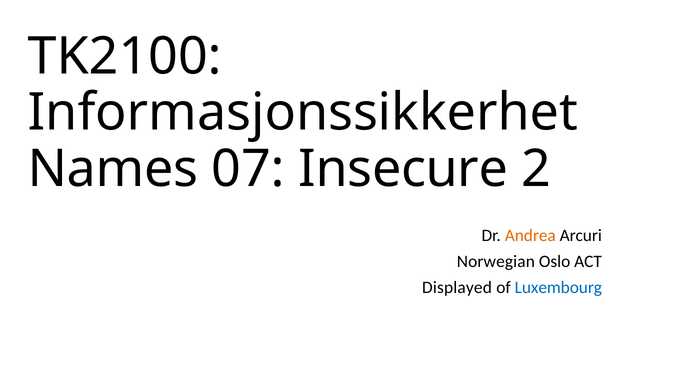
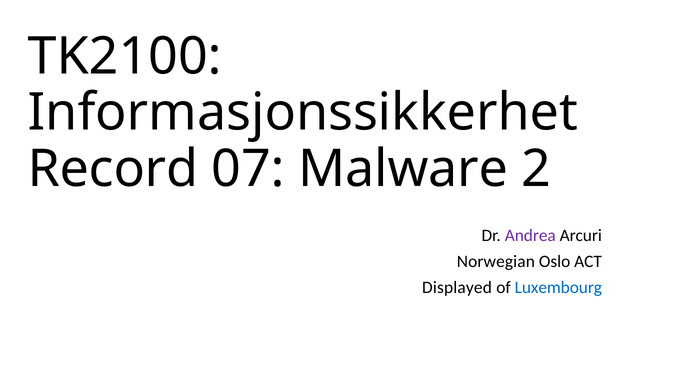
Names: Names -> Record
Insecure: Insecure -> Malware
Andrea colour: orange -> purple
